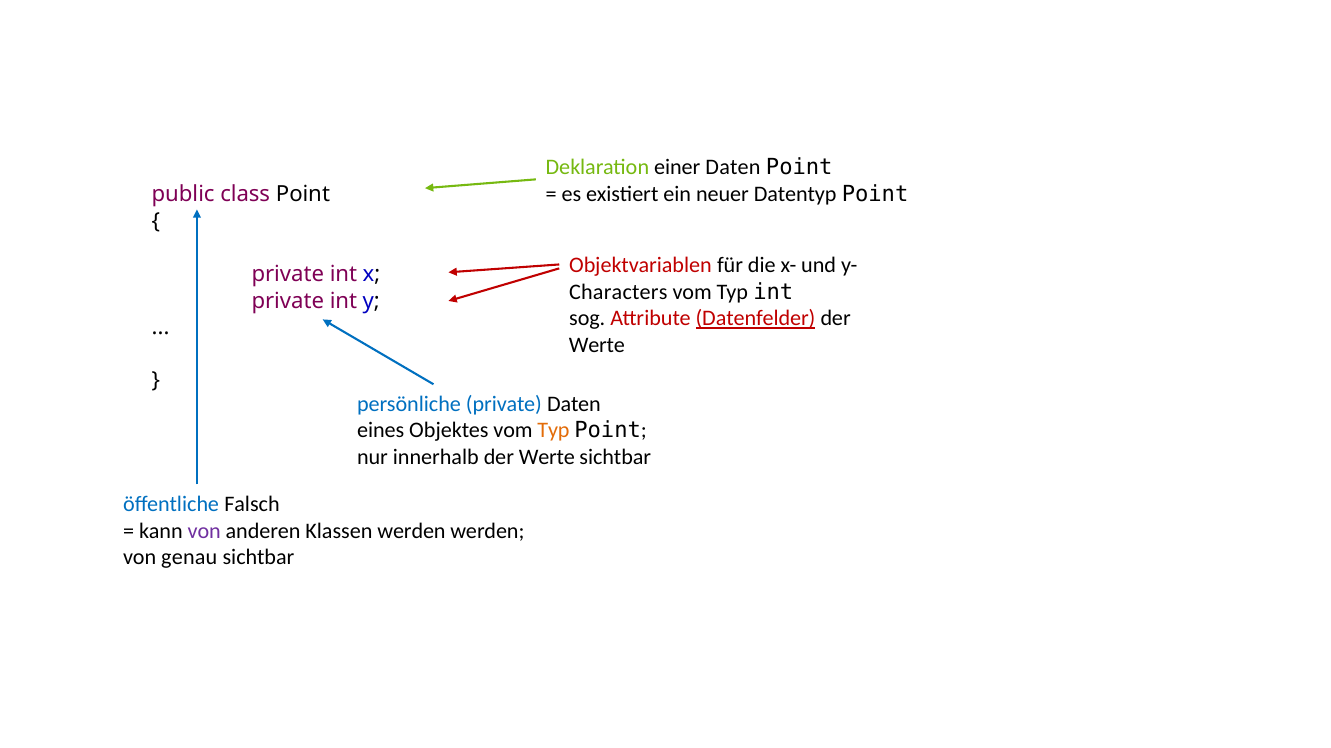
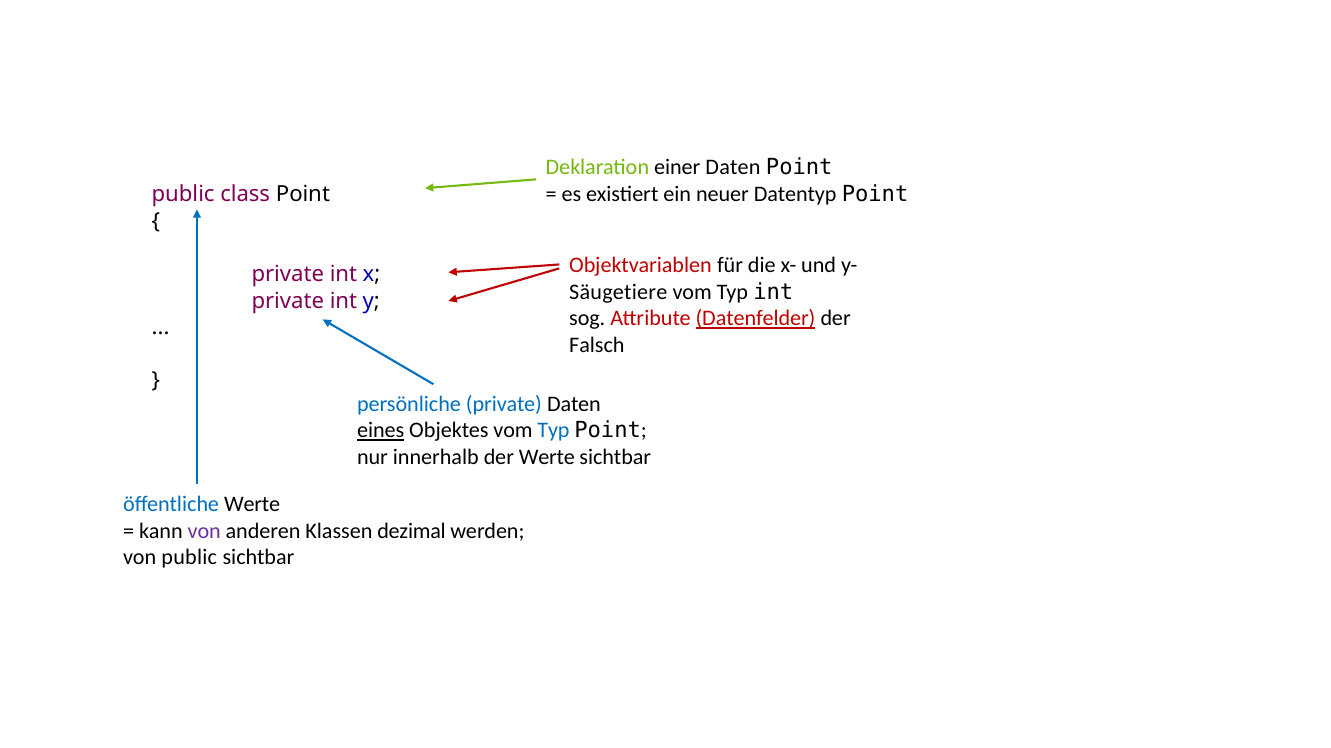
Characters: Characters -> Säugetiere
Werte at (597, 345): Werte -> Falsch
eines underline: none -> present
Typ at (553, 431) colour: orange -> blue
öffentliche Falsch: Falsch -> Werte
Klassen werden: werden -> dezimal
von genau: genau -> public
